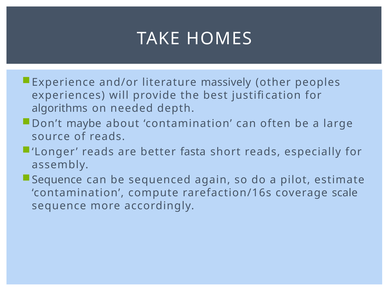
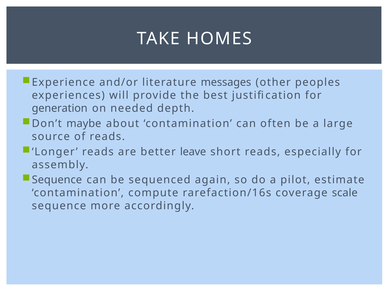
massively: massively -> messages
algorithms: algorithms -> generation
fasta: fasta -> leave
